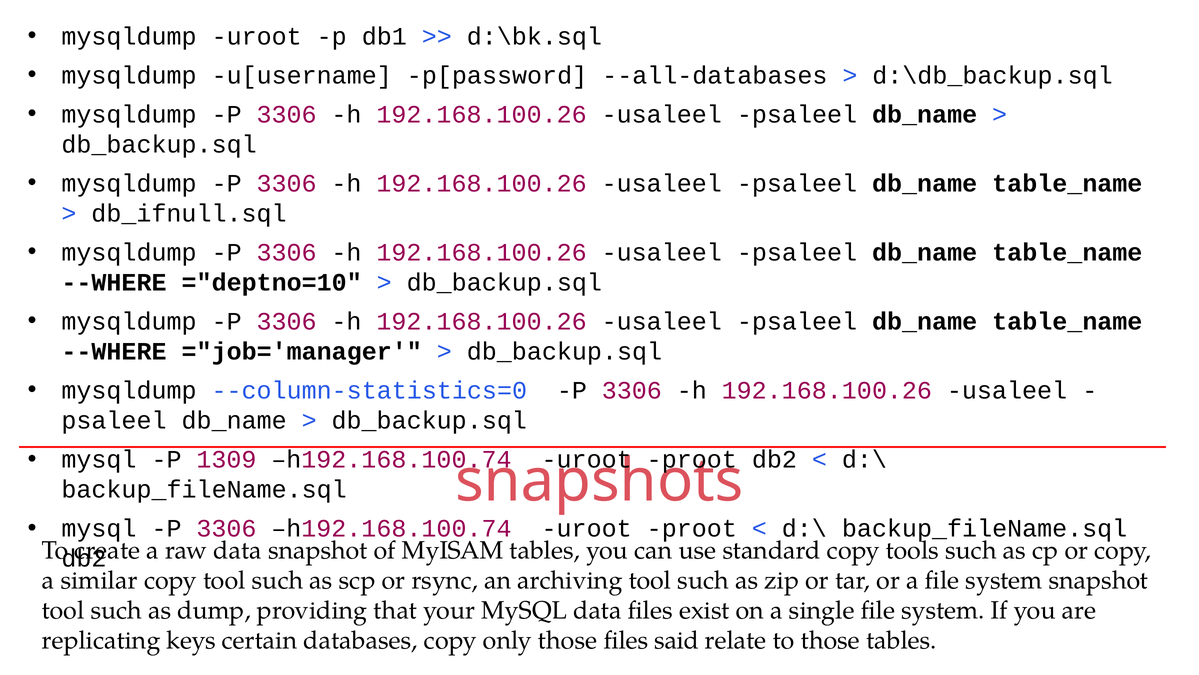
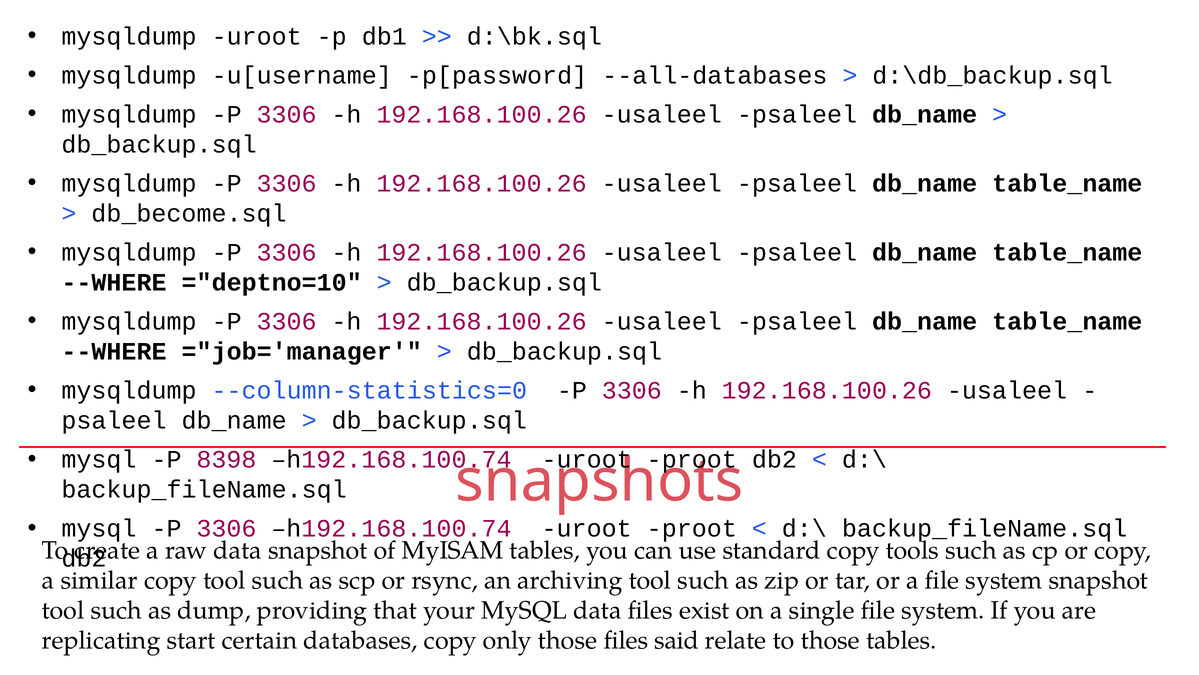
db_ifnull.sql: db_ifnull.sql -> db_become.sql
1309: 1309 -> 8398
keys: keys -> start
